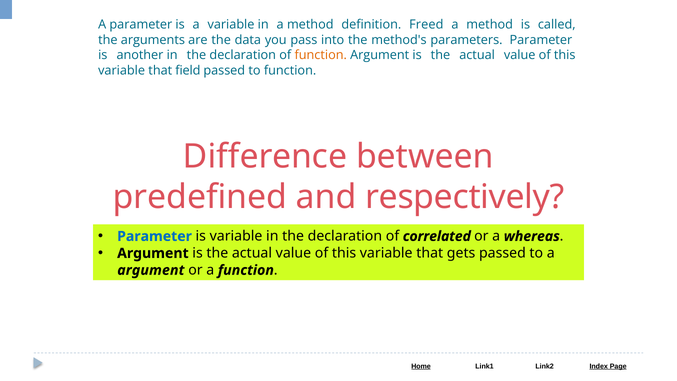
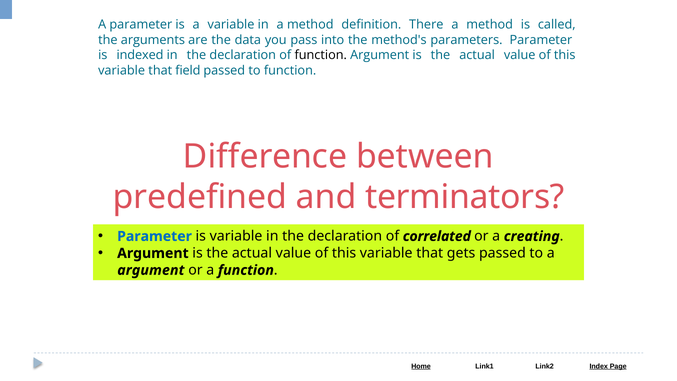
Freed: Freed -> There
another: another -> indexed
function at (321, 55) colour: orange -> black
respectively: respectively -> terminators
whereas: whereas -> creating
